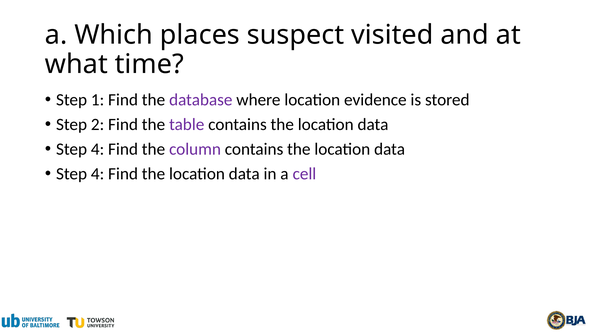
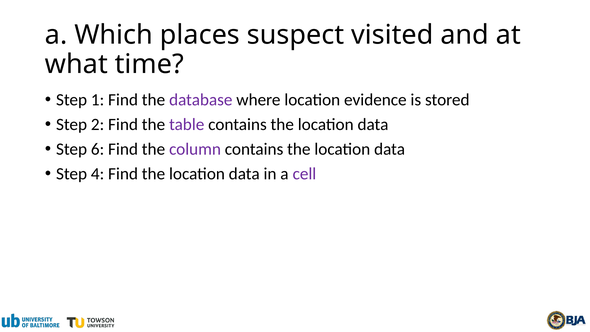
4 at (98, 149): 4 -> 6
